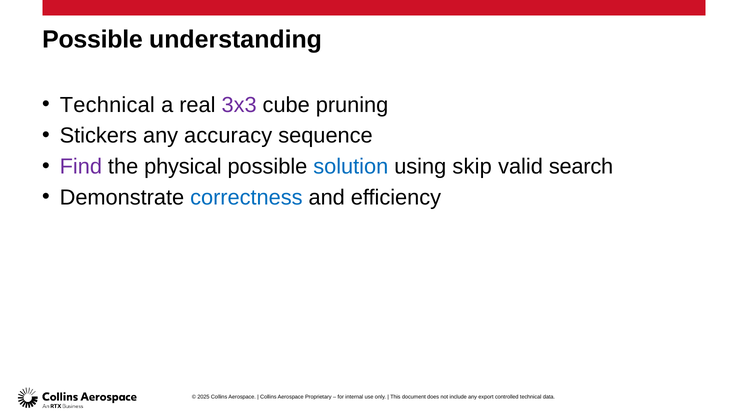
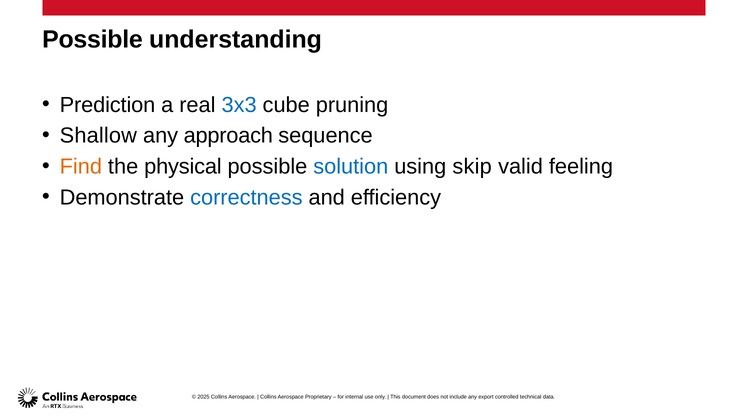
Technical at (107, 105): Technical -> Prediction
3x3 colour: purple -> blue
Stickers: Stickers -> Shallow
accuracy: accuracy -> approach
Find colour: purple -> orange
search: search -> feeling
